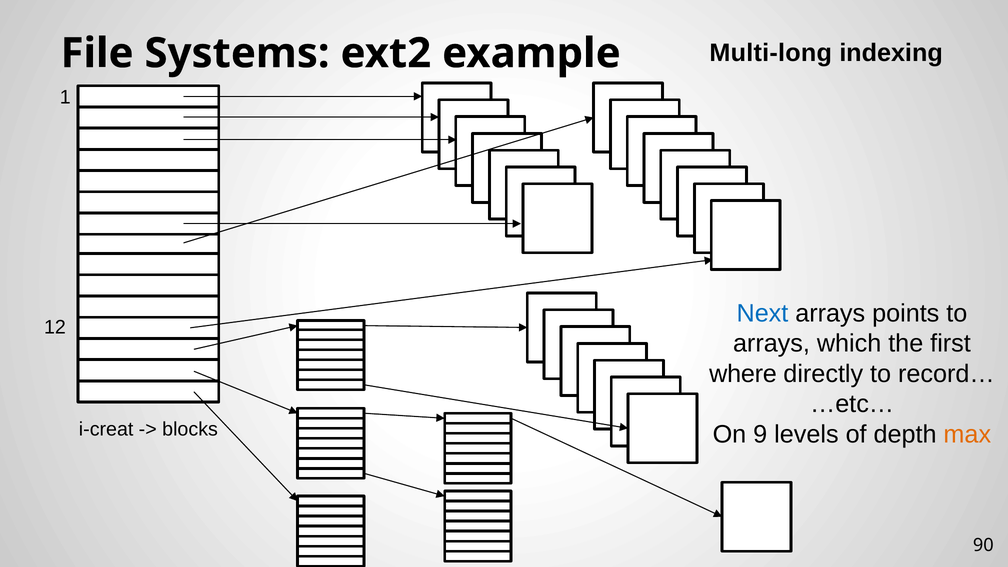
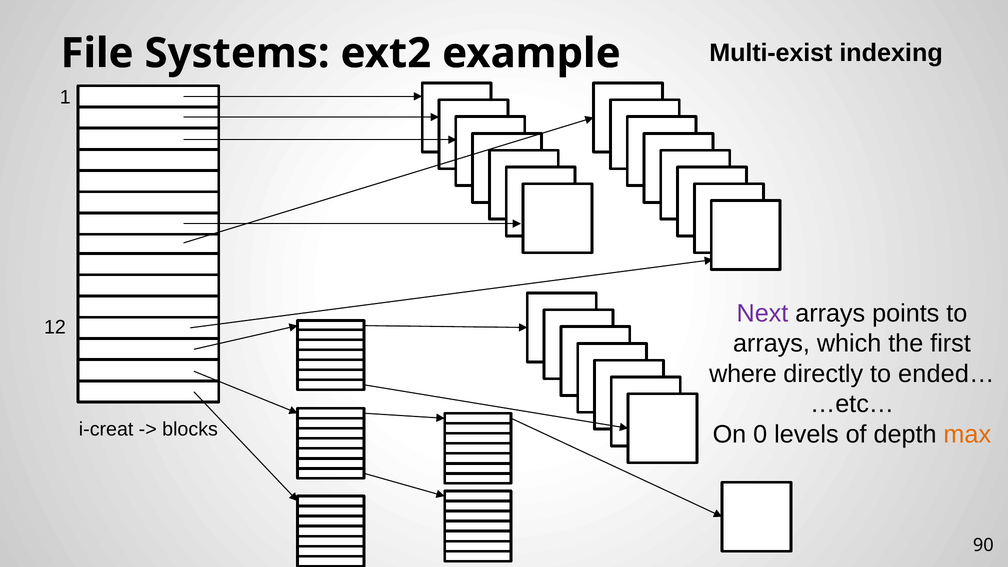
Multi-long: Multi-long -> Multi-exist
Next colour: blue -> purple
record…: record… -> ended…
9: 9 -> 0
